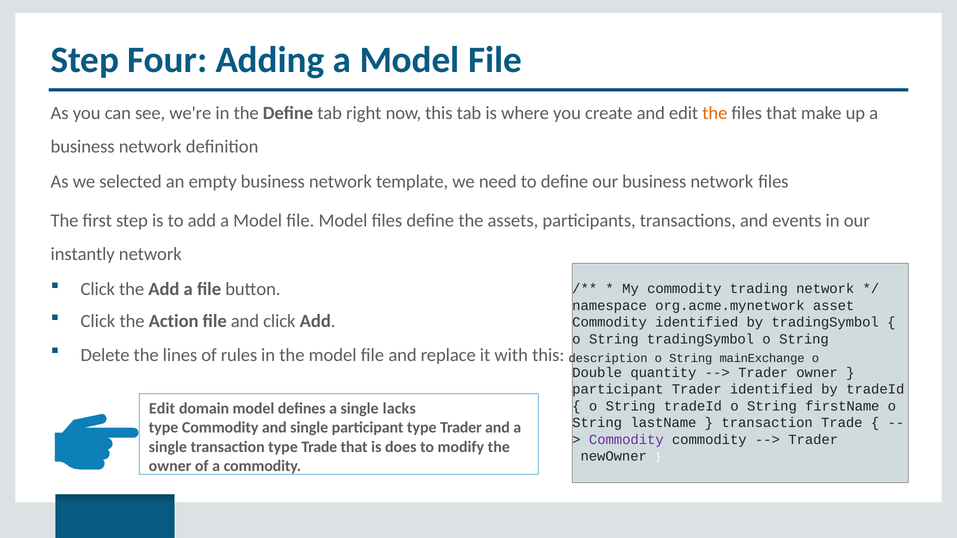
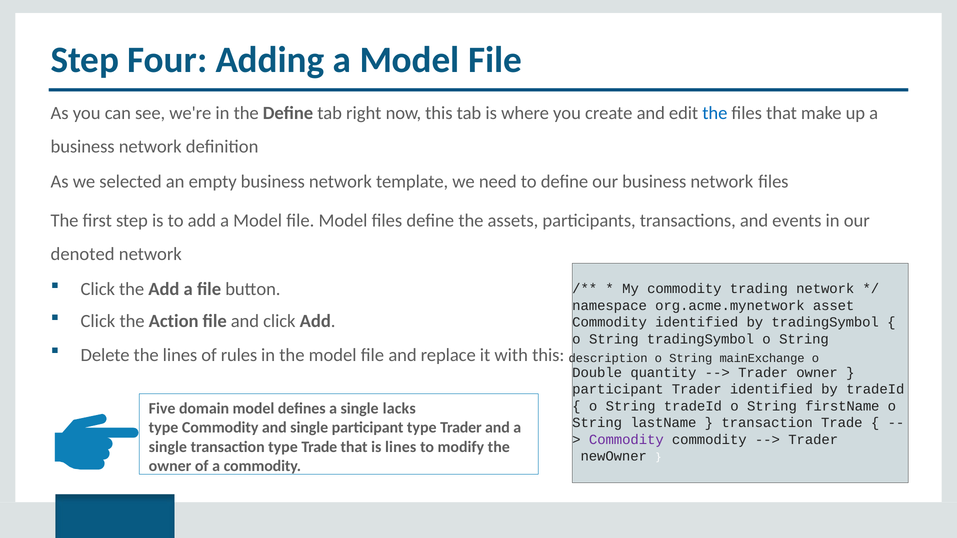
the at (715, 113) colour: orange -> blue
instantly: instantly -> denoted
Edit at (162, 409): Edit -> Five
is does: does -> lines
